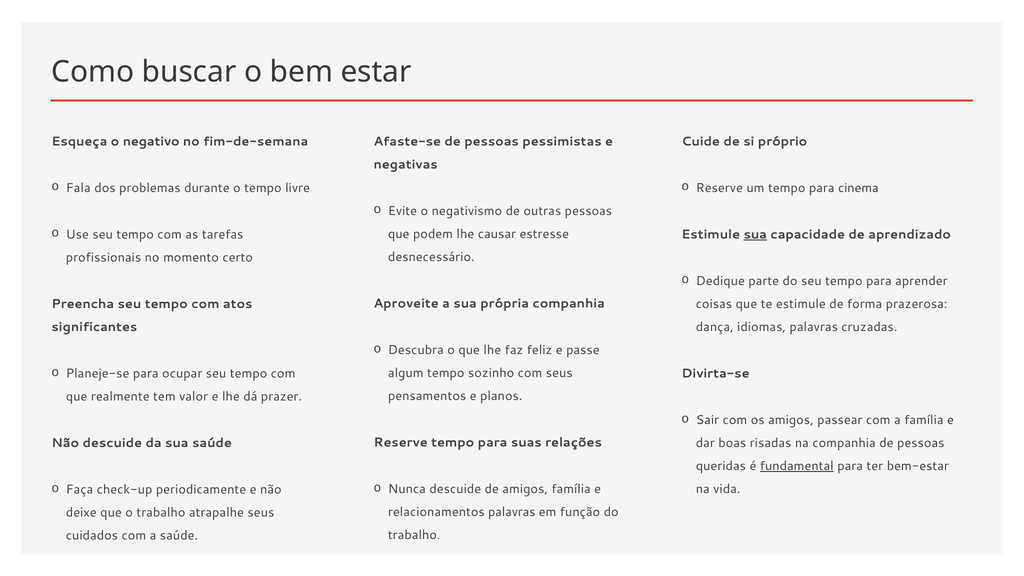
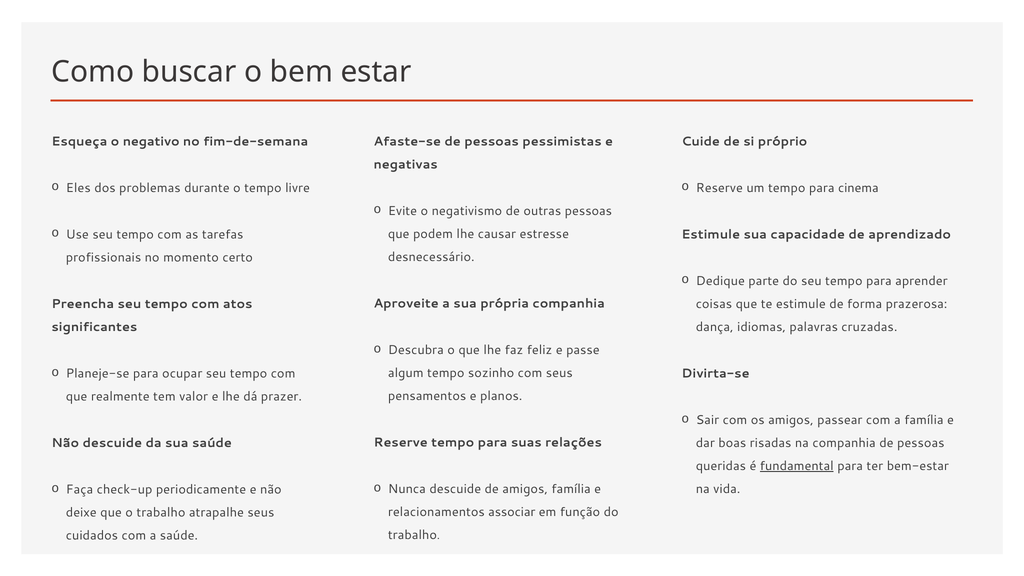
Fala: Fala -> Eles
sua at (755, 234) underline: present -> none
relacionamentos palavras: palavras -> associar
